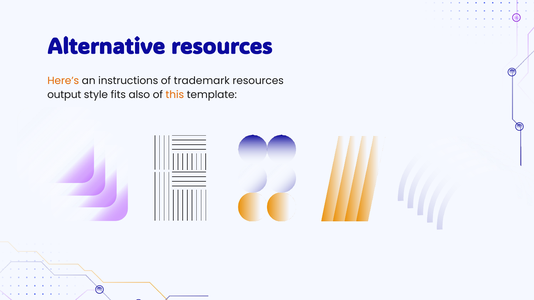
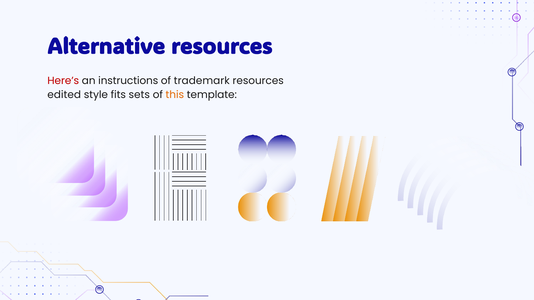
Here’s colour: orange -> red
output: output -> edited
also: also -> sets
